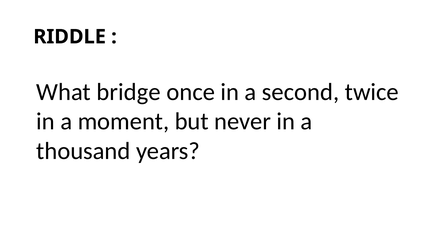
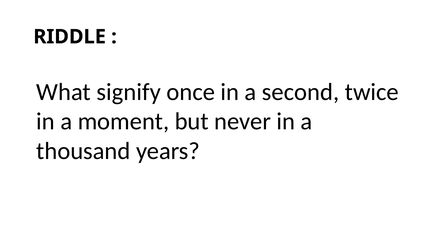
bridge: bridge -> signify
